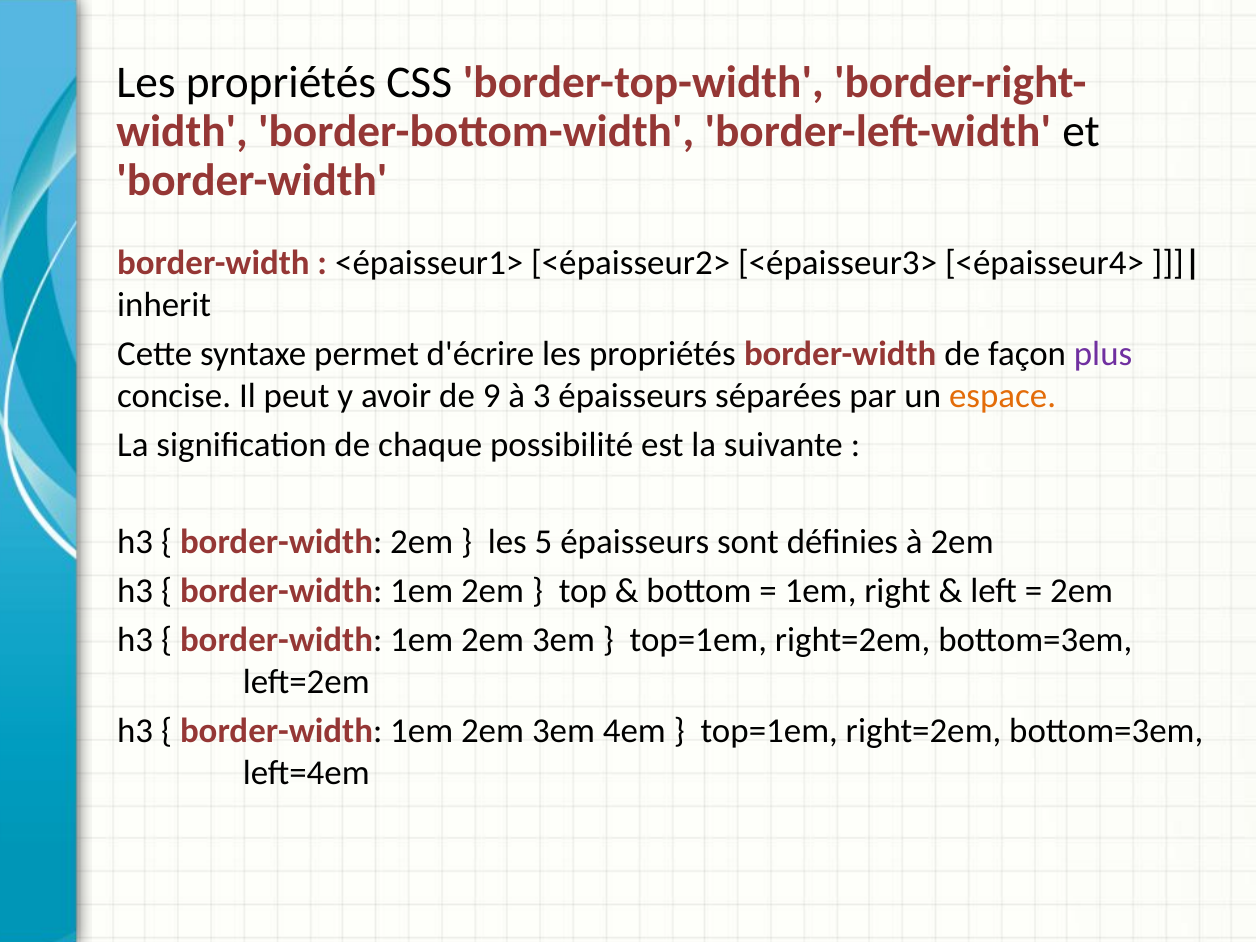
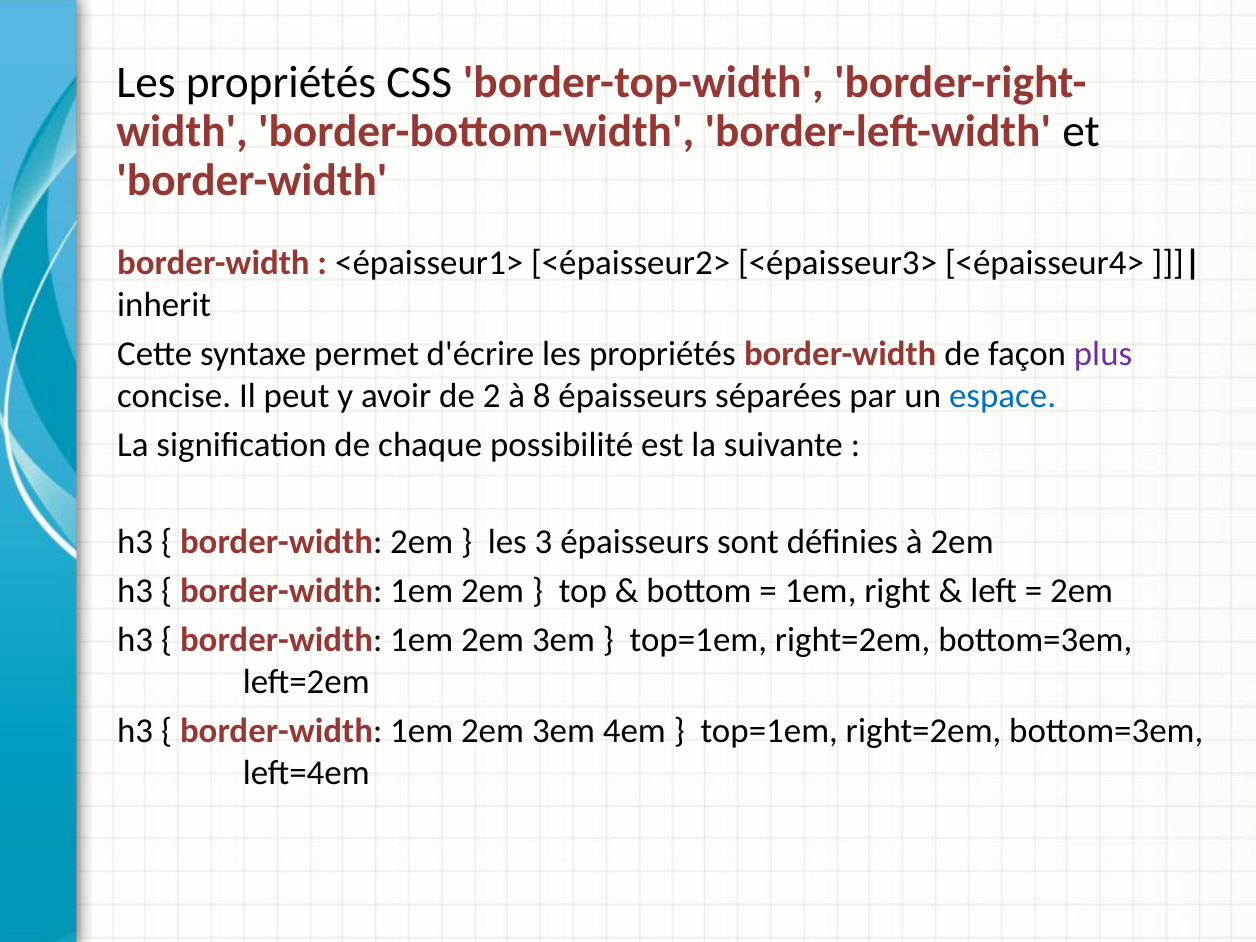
9: 9 -> 2
3: 3 -> 8
espace colour: orange -> blue
5: 5 -> 3
